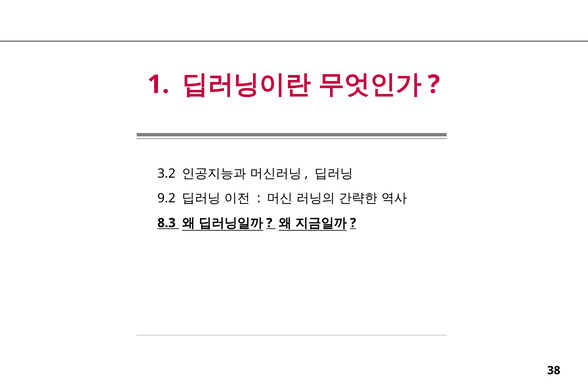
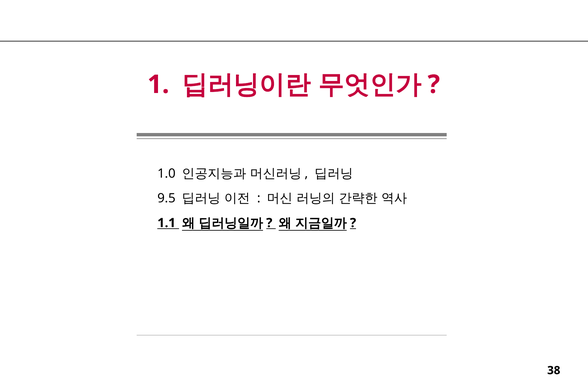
3.2: 3.2 -> 1.0
9.2: 9.2 -> 9.5
8.3: 8.3 -> 1.1
